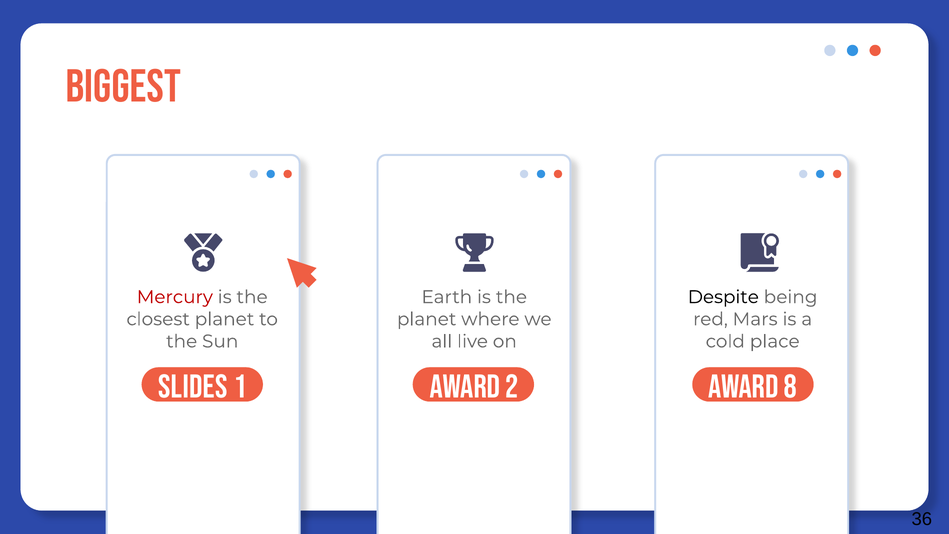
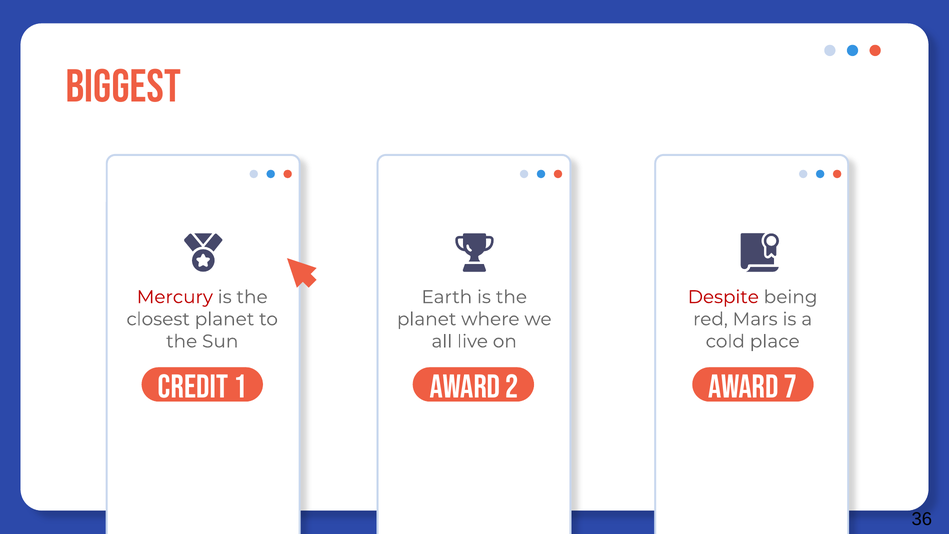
Despite colour: black -> red
Slides: Slides -> Credit
8: 8 -> 7
